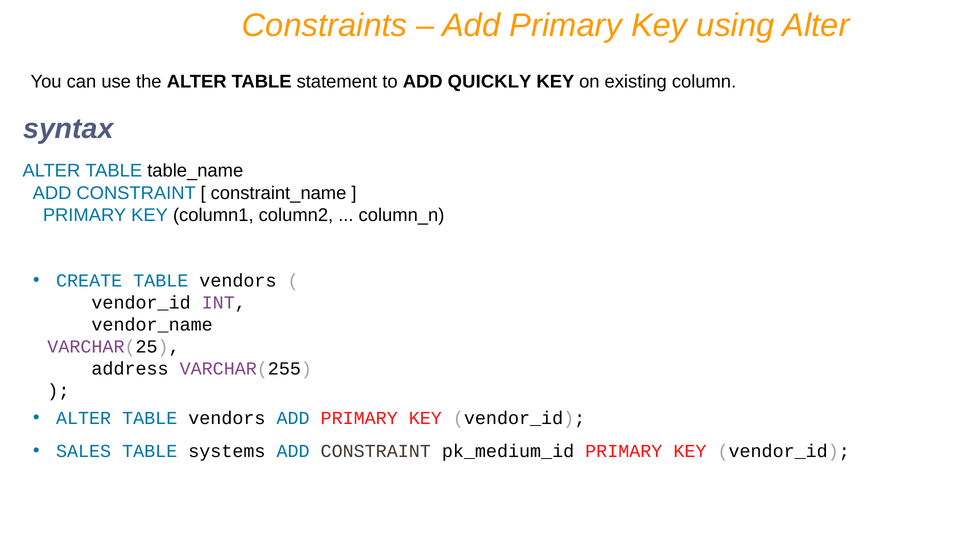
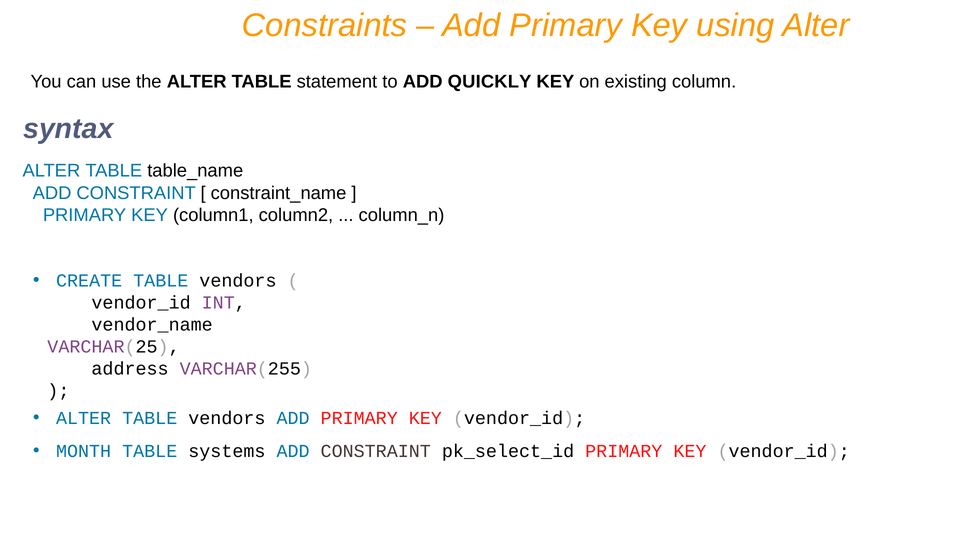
SALES: SALES -> MONTH
pk_medium_id: pk_medium_id -> pk_select_id
